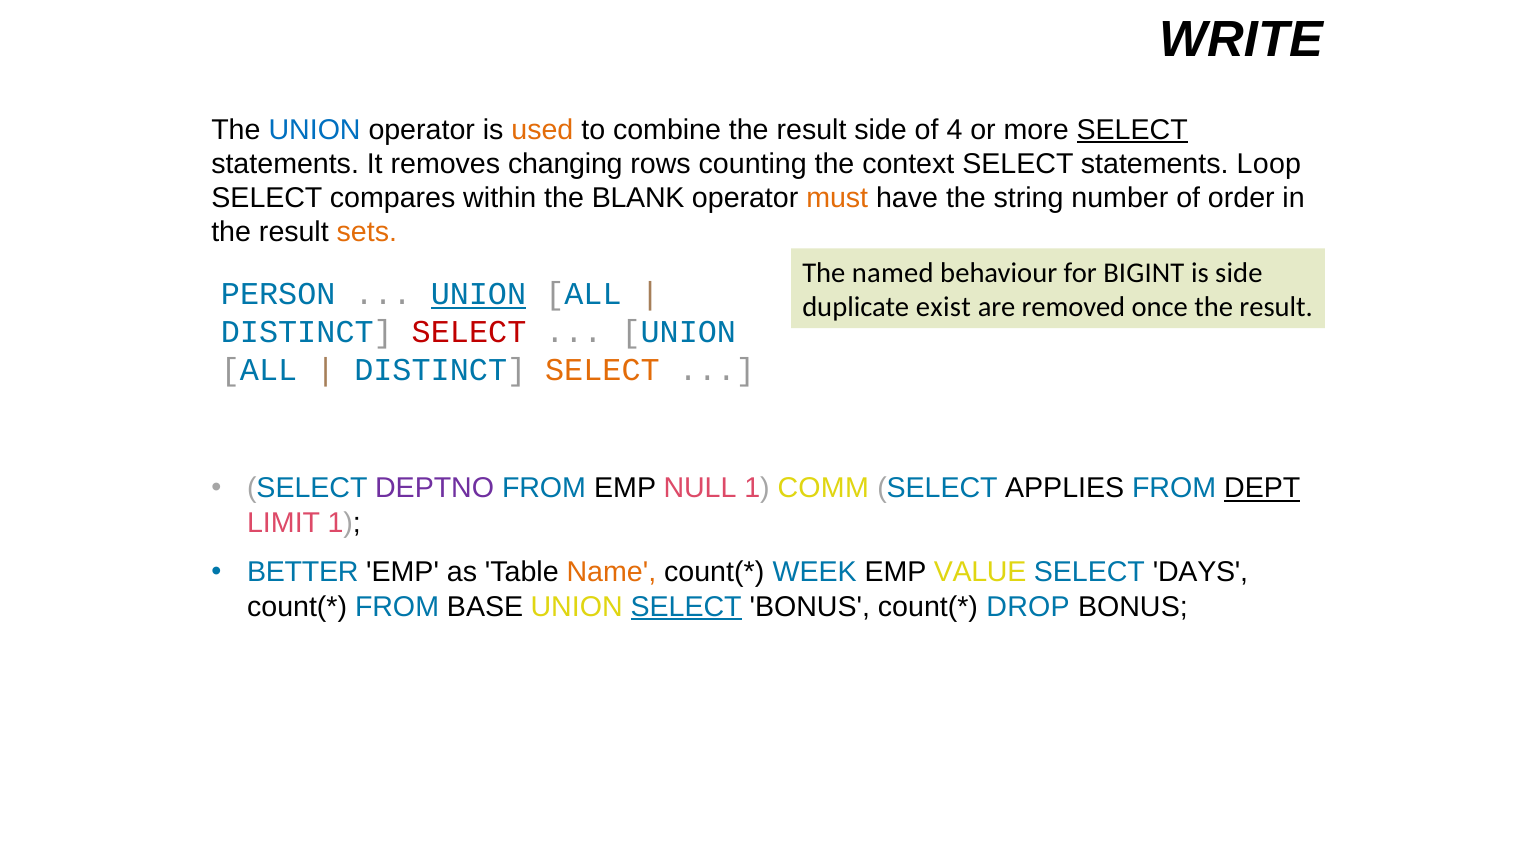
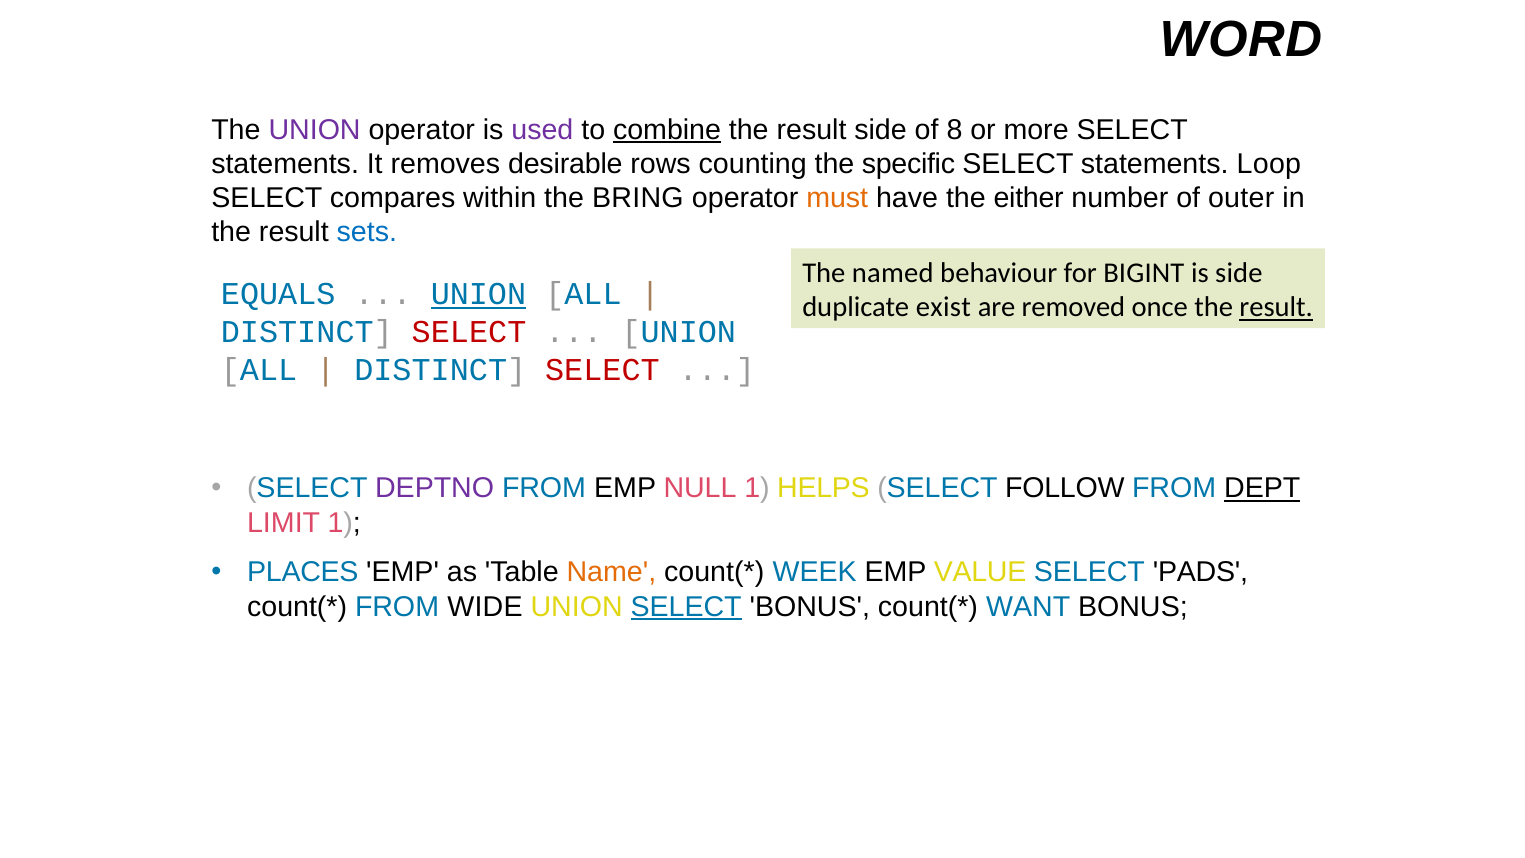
WRITE: WRITE -> WORD
UNION at (315, 130) colour: blue -> purple
used colour: orange -> purple
combine underline: none -> present
4: 4 -> 8
SELECT at (1132, 130) underline: present -> none
changing: changing -> desirable
context: context -> specific
BLANK: BLANK -> BRING
string: string -> either
order: order -> outer
sets colour: orange -> blue
PERSON: PERSON -> EQUALS
result at (1276, 307) underline: none -> present
SELECT at (602, 370) colour: orange -> red
COMM: COMM -> HELPS
APPLIES: APPLIES -> FOLLOW
BETTER: BETTER -> PLACES
DAYS: DAYS -> PADS
BASE: BASE -> WIDE
DROP: DROP -> WANT
